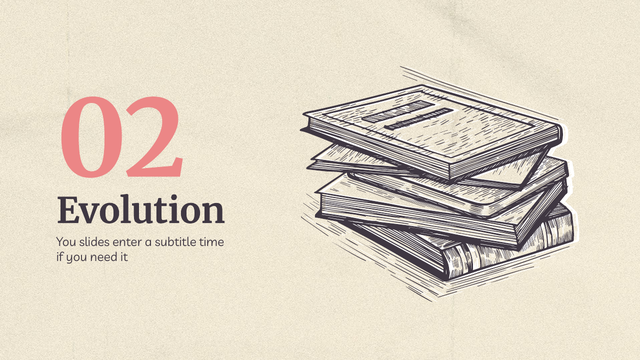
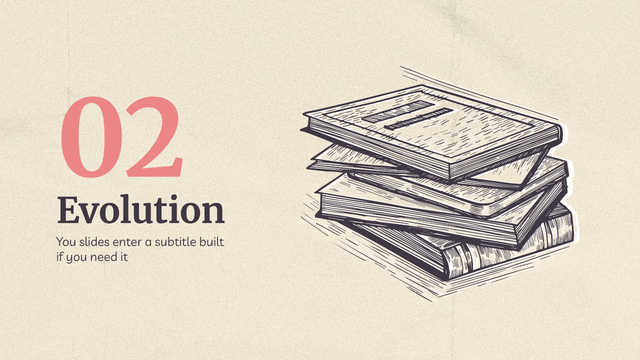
time: time -> built
